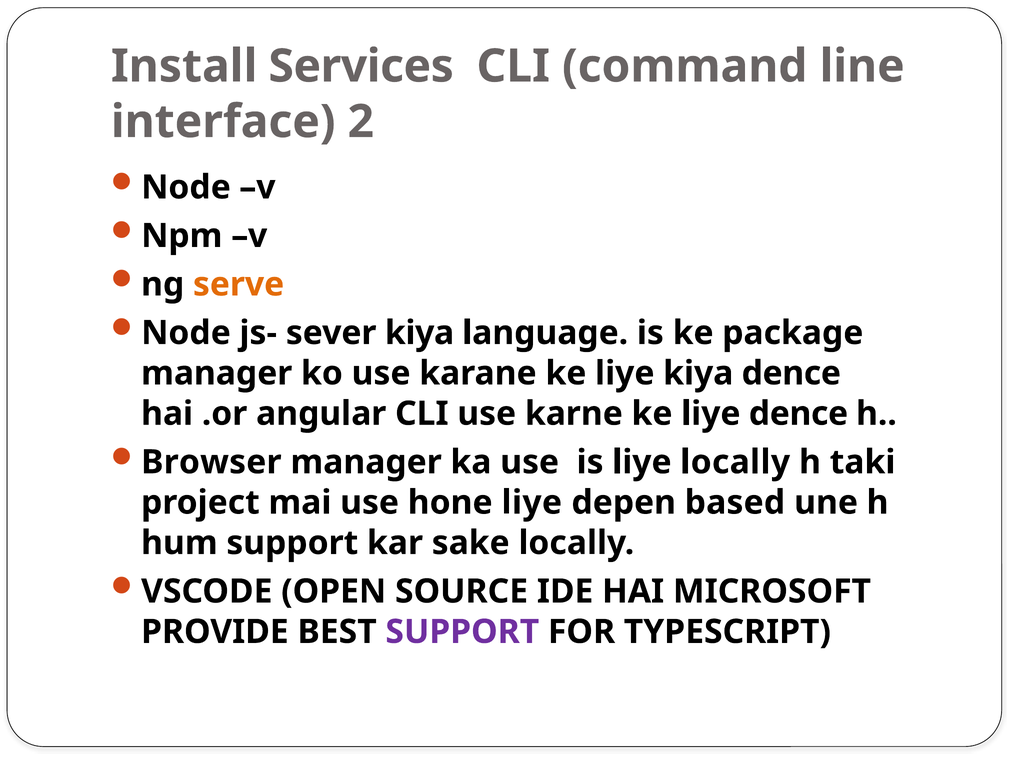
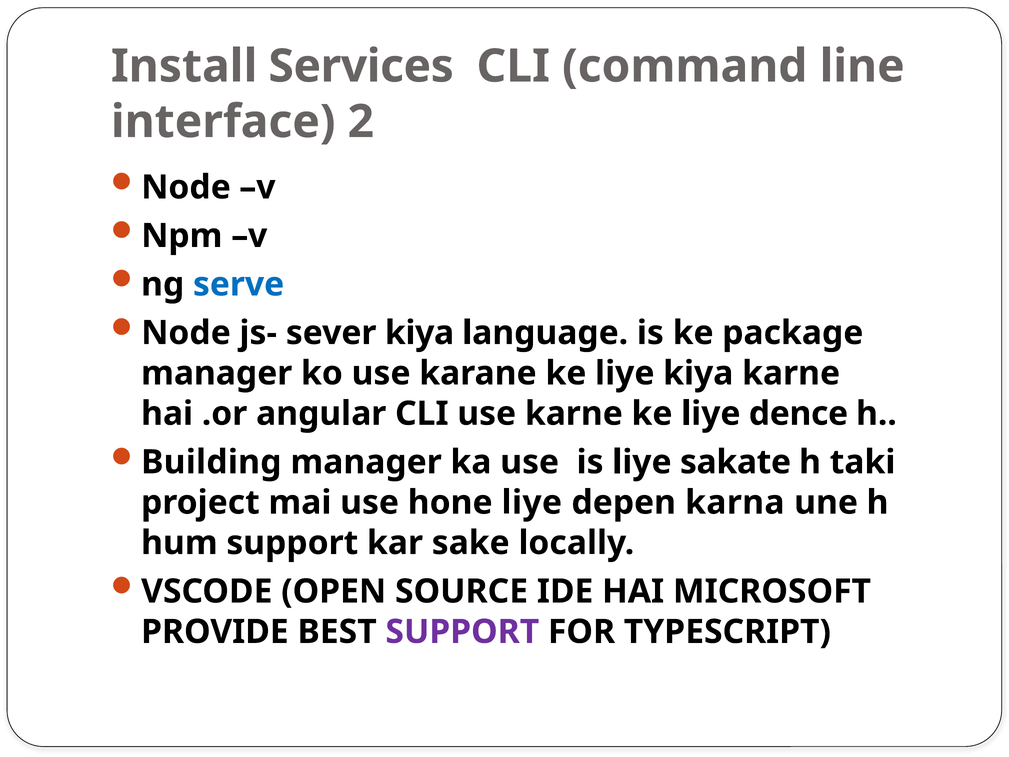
serve colour: orange -> blue
kiya dence: dence -> karne
Browser: Browser -> Building
liye locally: locally -> sakate
based: based -> karna
